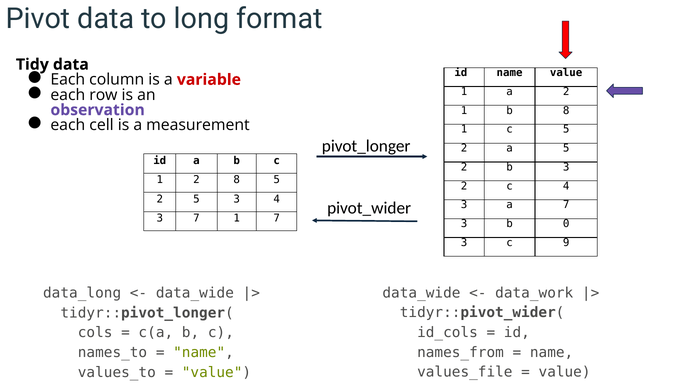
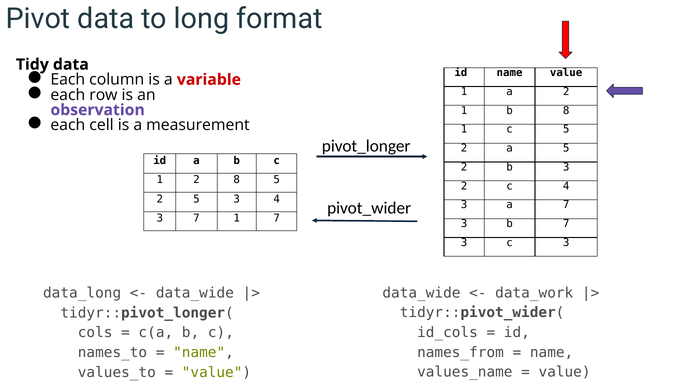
b 0: 0 -> 7
c 9: 9 -> 3
values_file: values_file -> values_name
